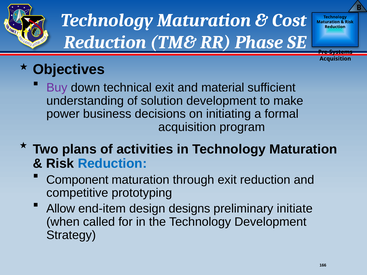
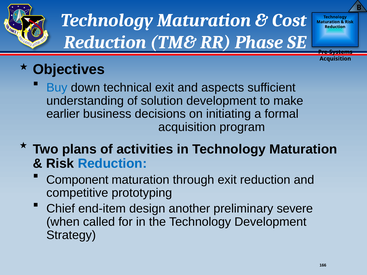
Buy colour: purple -> blue
material: material -> aspects
power: power -> earlier
Allow: Allow -> Chief
designs: designs -> another
initiate: initiate -> severe
